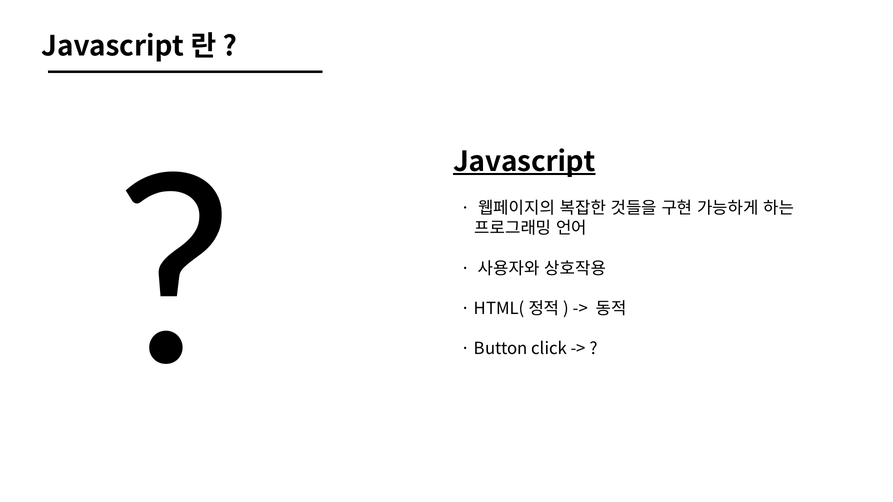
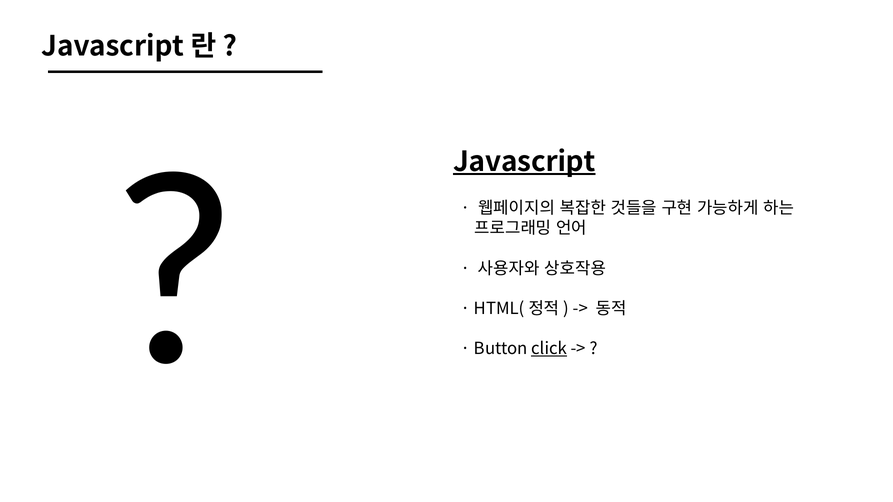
click underline: none -> present
